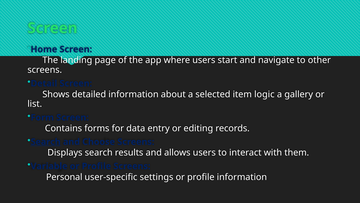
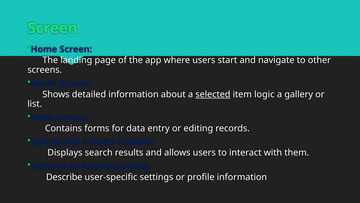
selected underline: none -> present
Variable: Variable -> Services
Personal: Personal -> Describe
